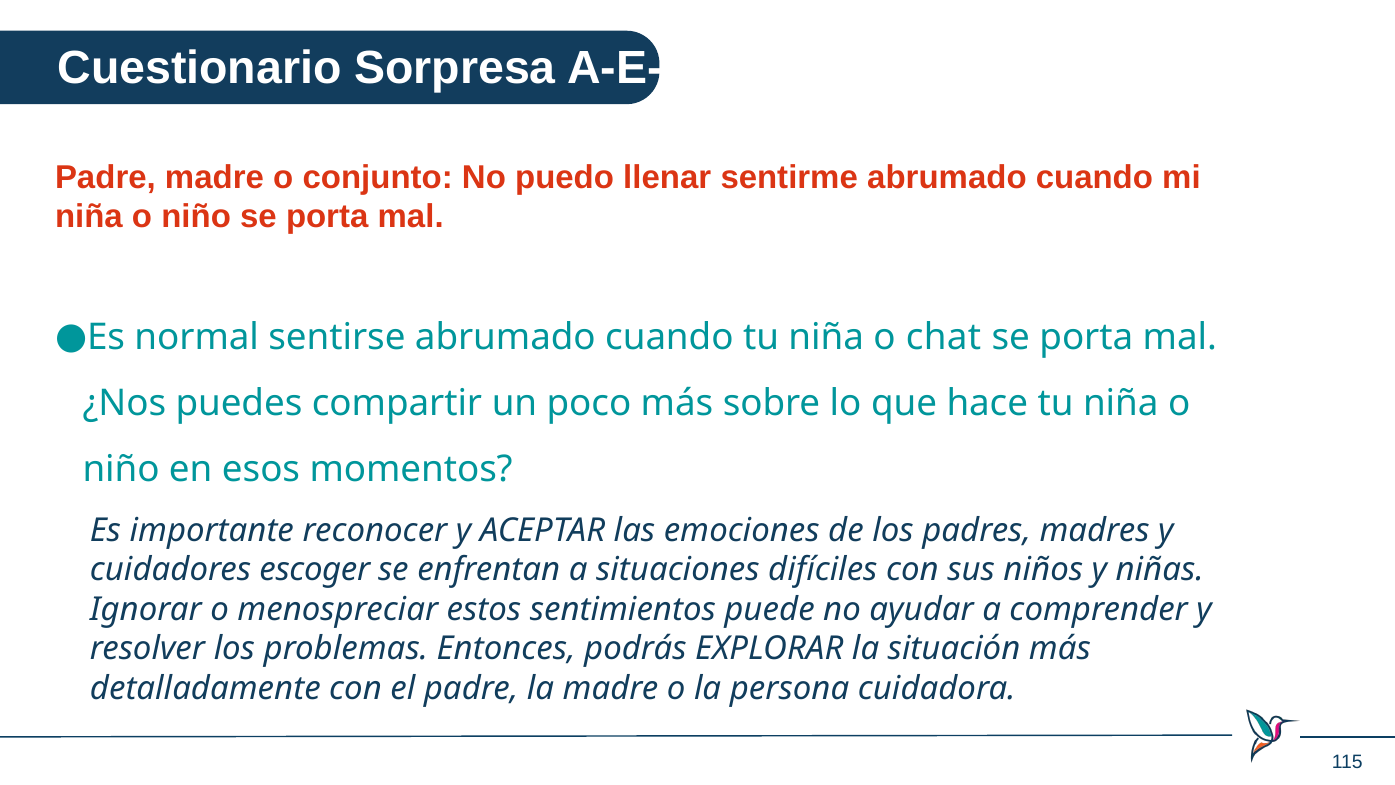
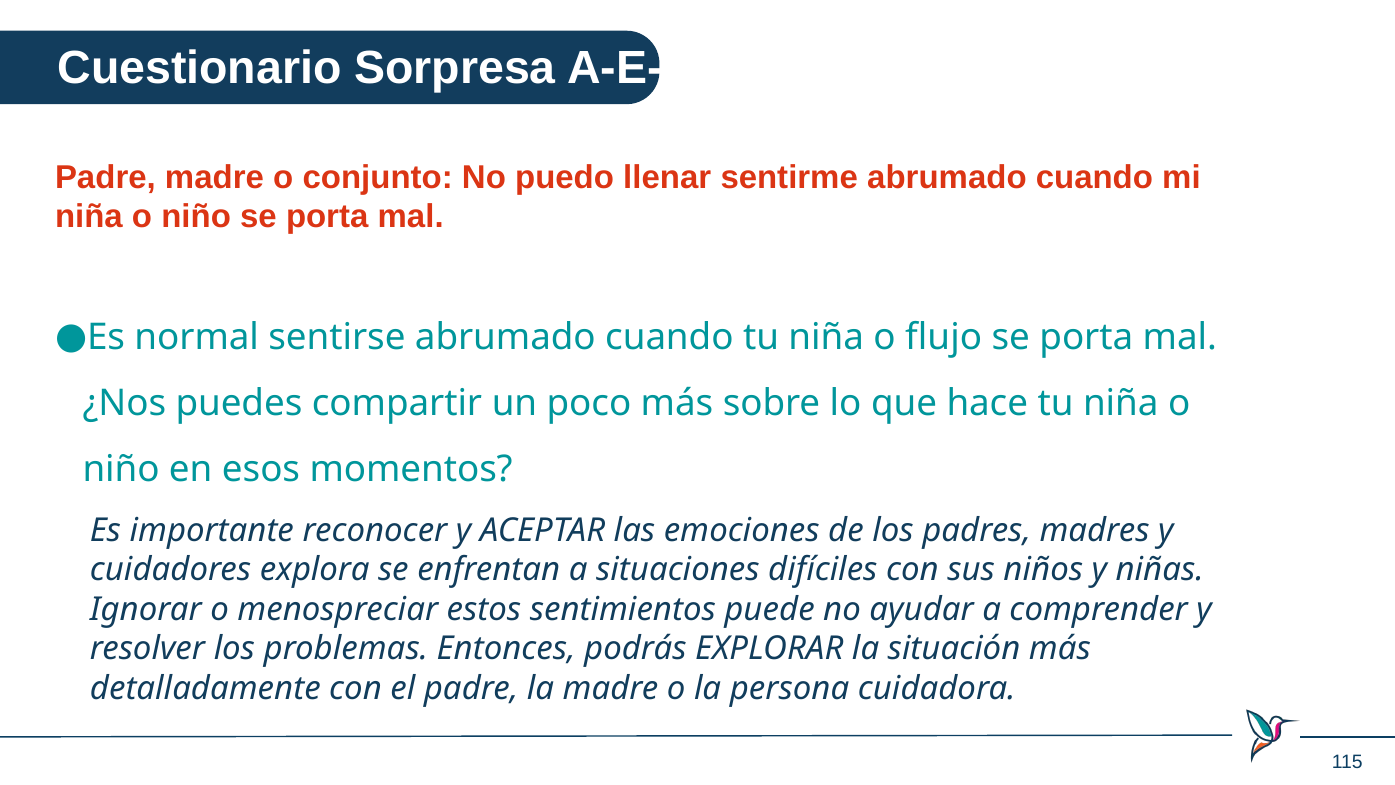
chat: chat -> flujo
escoger: escoger -> explora
